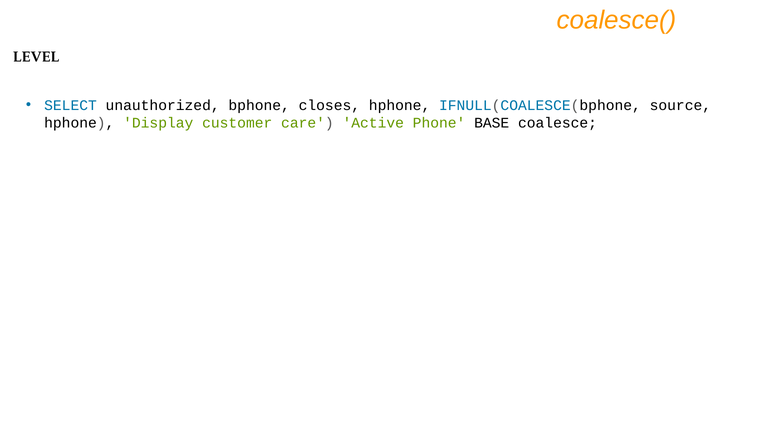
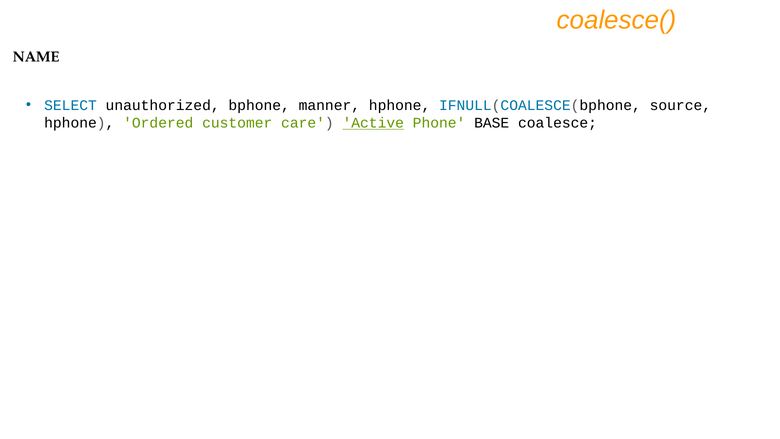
LEVEL: LEVEL -> NAME
closes: closes -> manner
Display: Display -> Ordered
Active underline: none -> present
